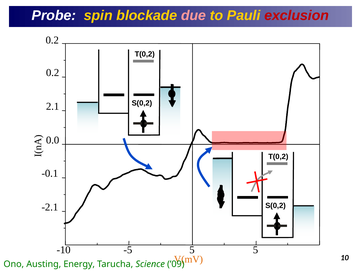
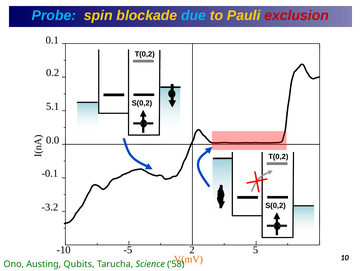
Probe colour: white -> light blue
due colour: pink -> light blue
0.2 at (52, 40): 0.2 -> 0.1
2.1: 2.1 -> 5.1
-2.1: -2.1 -> -3.2
-5 5: 5 -> 2
Energy: Energy -> Qubits
’09: ’09 -> ’58
